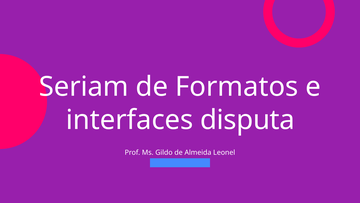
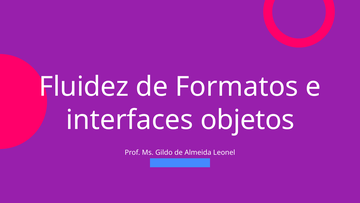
Seriam: Seriam -> Fluidez
disputa: disputa -> objetos
